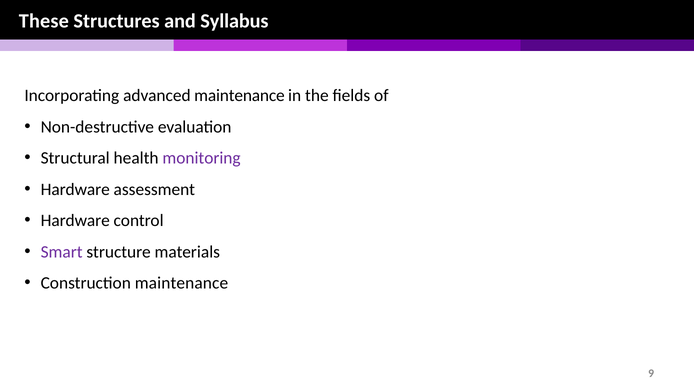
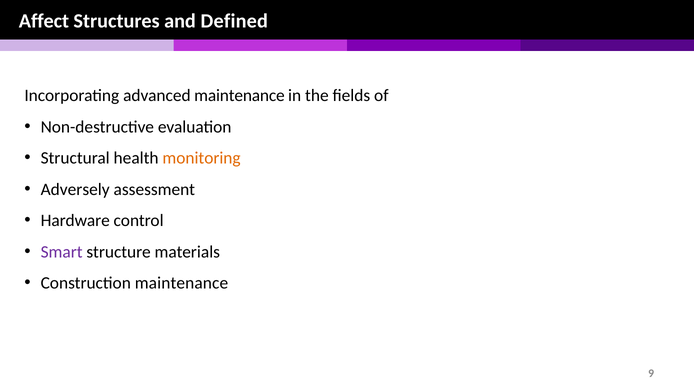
These: These -> Affect
Syllabus: Syllabus -> Defined
monitoring colour: purple -> orange
Hardware at (75, 189): Hardware -> Adversely
